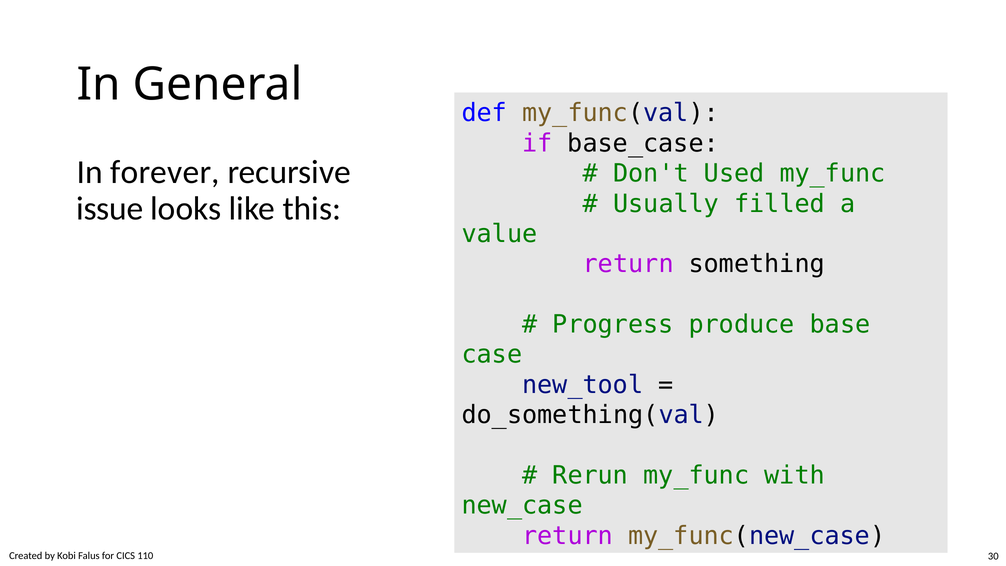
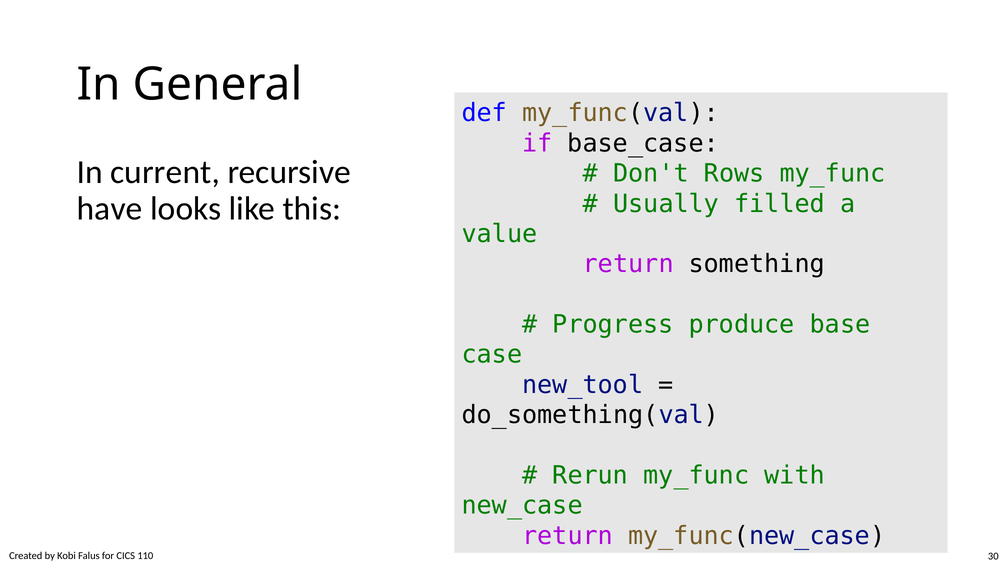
forever: forever -> current
Used: Used -> Rows
issue: issue -> have
